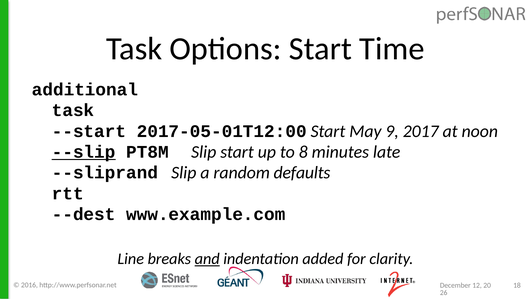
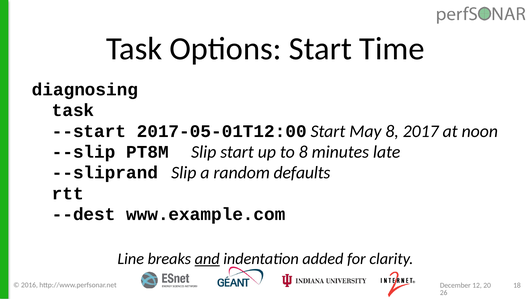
additional: additional -> diagnosing
May 9: 9 -> 8
--slip underline: present -> none
